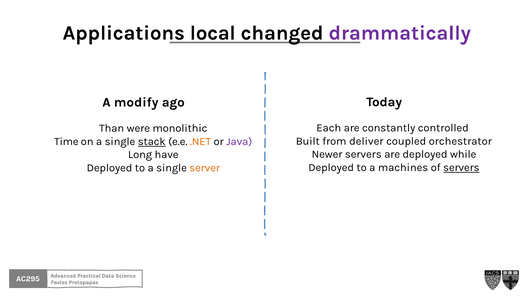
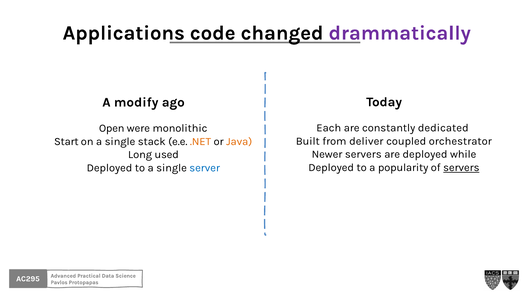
local: local -> code
controlled: controlled -> dedicated
Than: Than -> Open
Time: Time -> Start
stack underline: present -> none
Java colour: purple -> orange
have: have -> used
machines: machines -> popularity
server colour: orange -> blue
